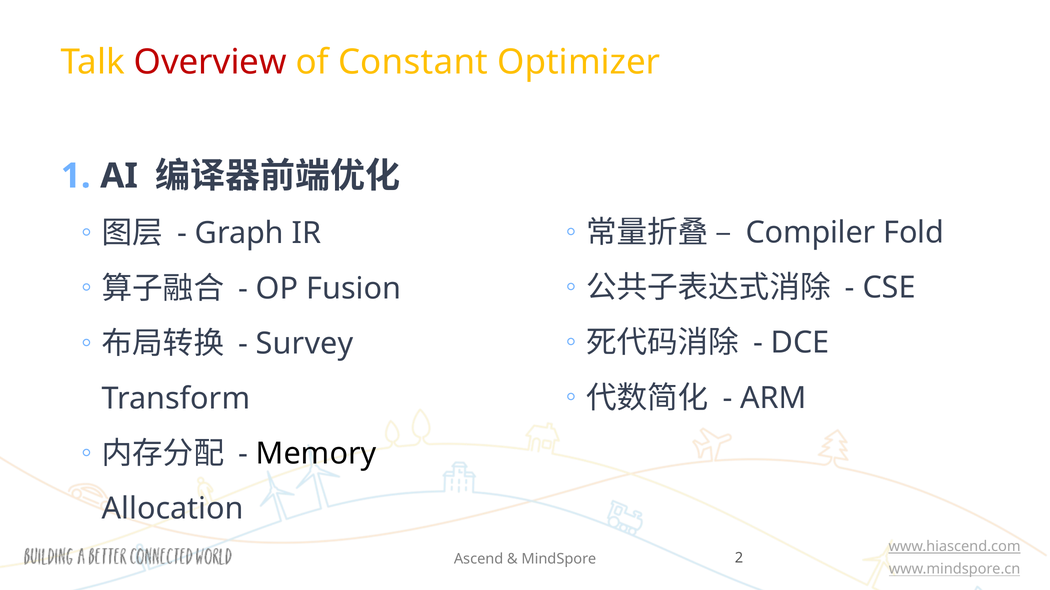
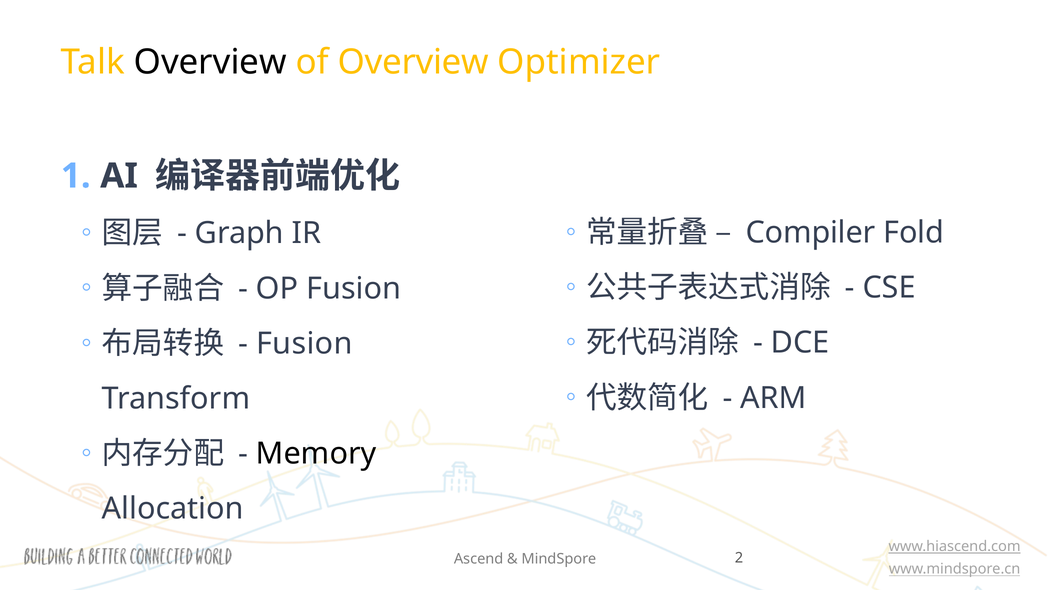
Overview at (210, 62) colour: red -> black
of Constant: Constant -> Overview
Survey at (305, 344): Survey -> Fusion
